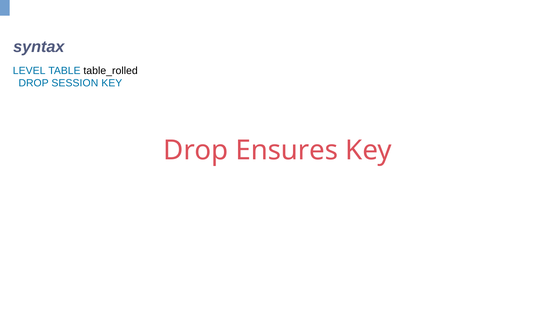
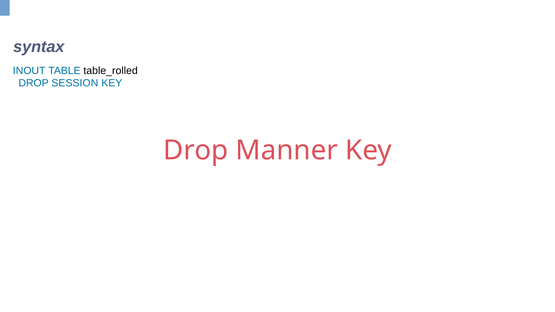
LEVEL: LEVEL -> INOUT
Ensures: Ensures -> Manner
